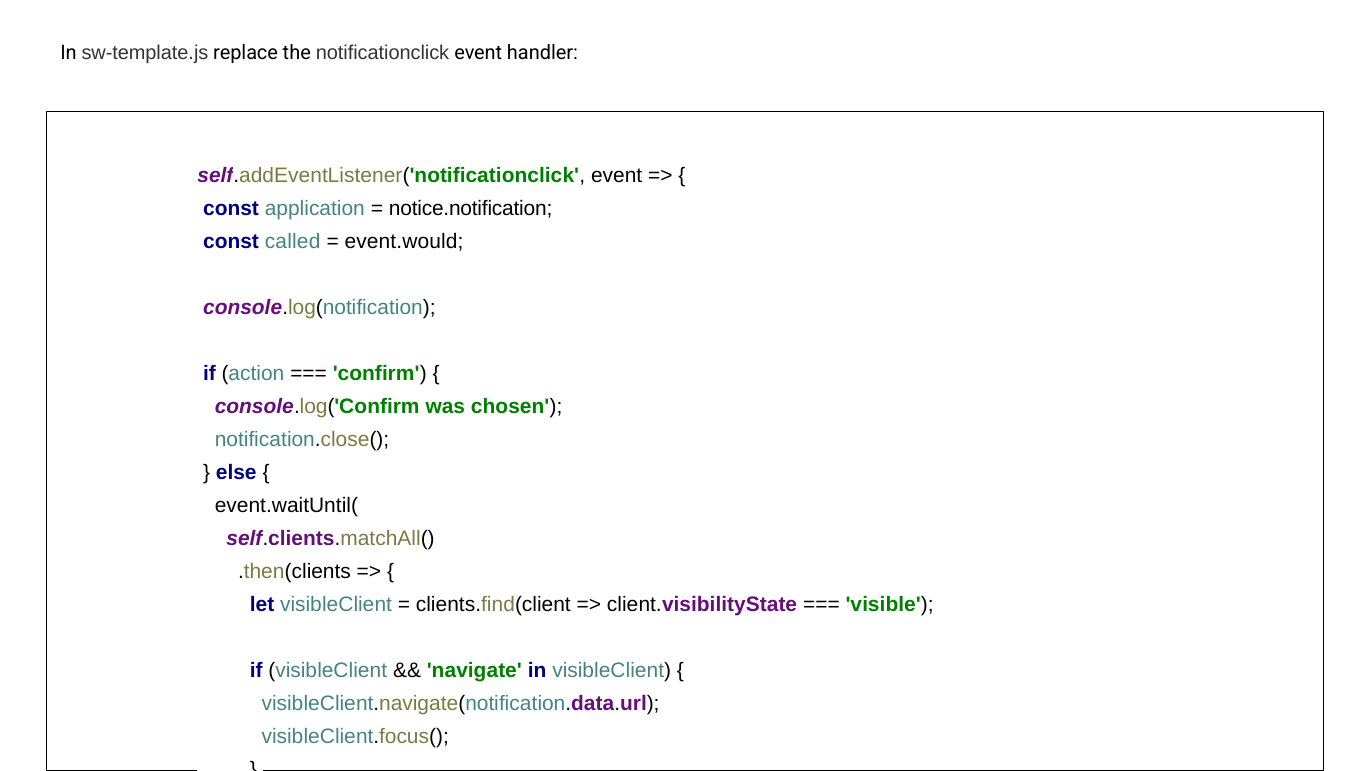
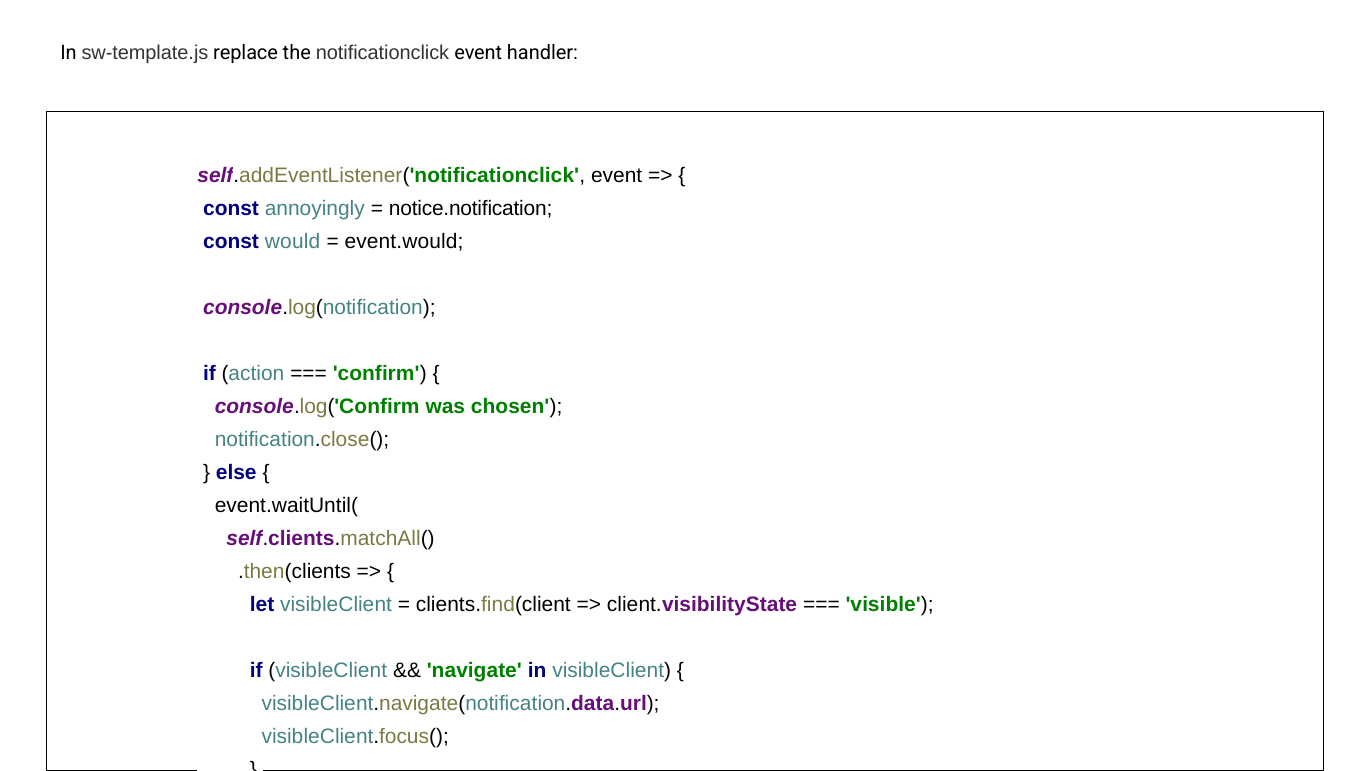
application: application -> annoyingly
called: called -> would
